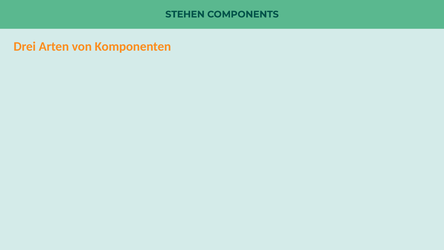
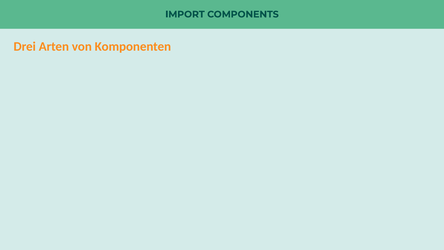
STEHEN: STEHEN -> IMPORT
